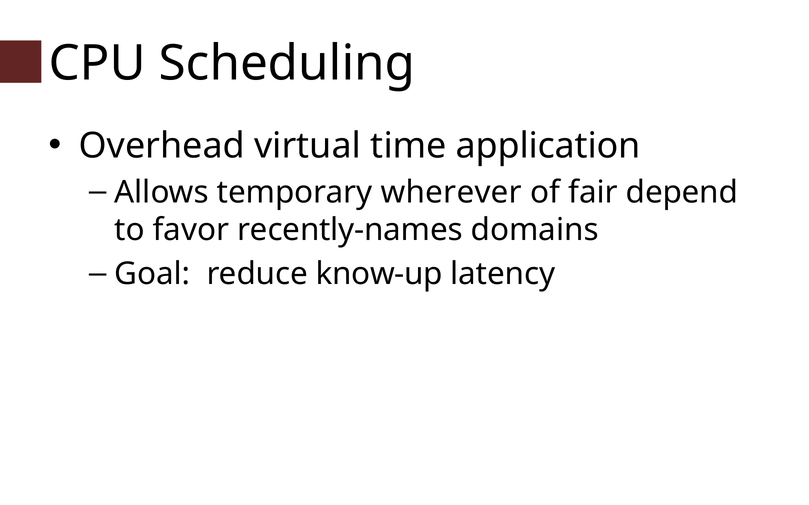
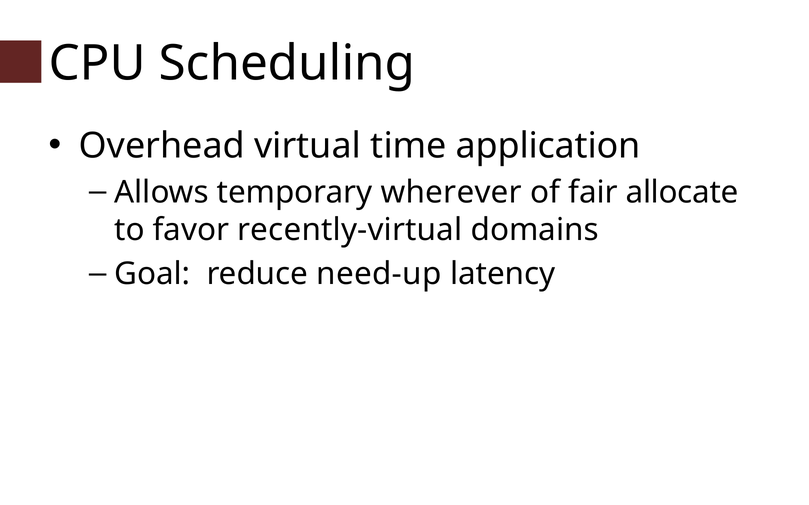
depend: depend -> allocate
recently-names: recently-names -> recently-virtual
know-up: know-up -> need-up
